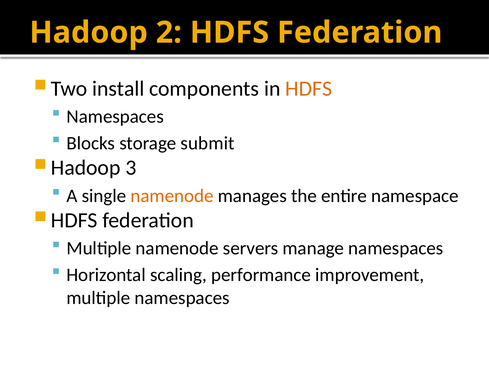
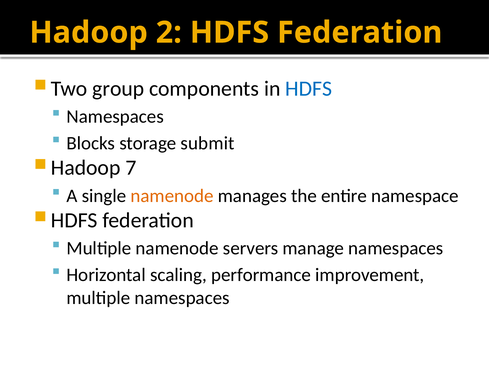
install: install -> group
HDFS at (309, 89) colour: orange -> blue
3: 3 -> 7
